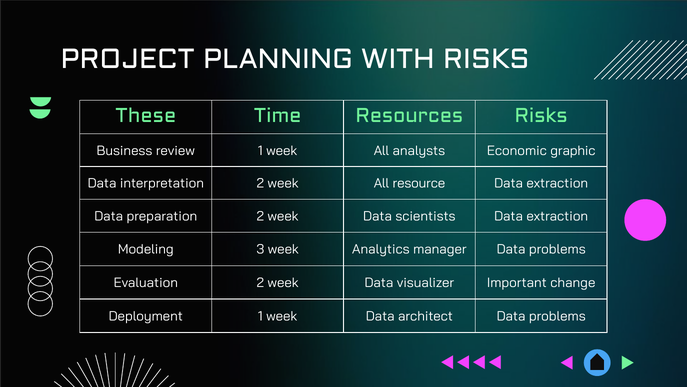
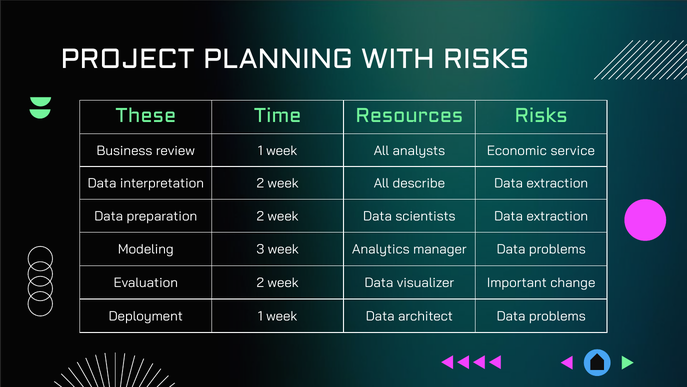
graphic: graphic -> service
resource: resource -> describe
